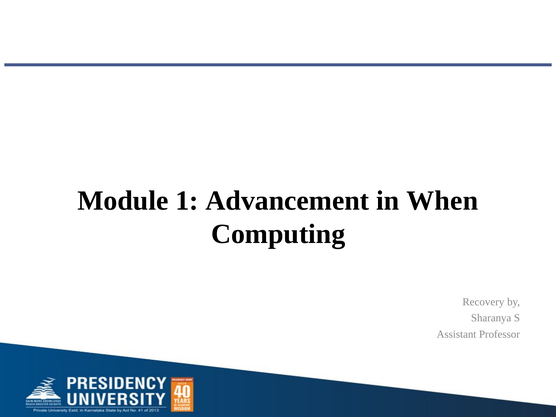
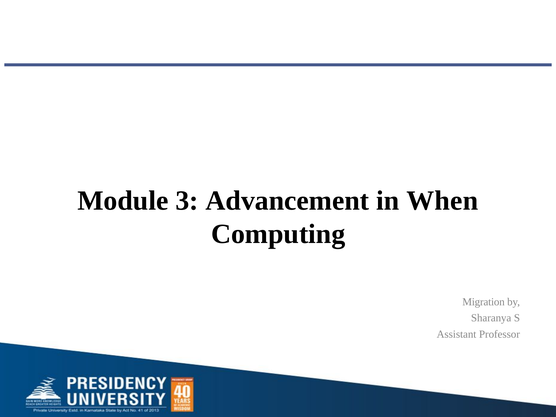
1: 1 -> 3
Recovery: Recovery -> Migration
